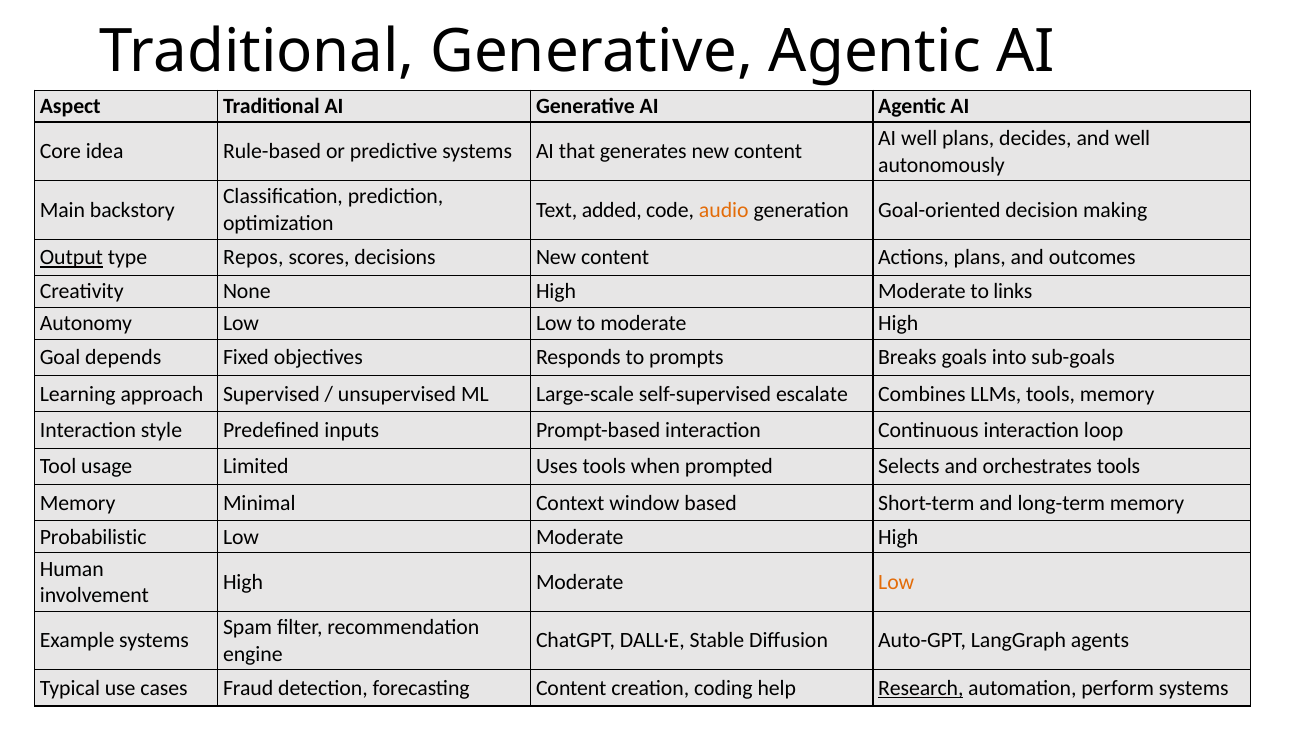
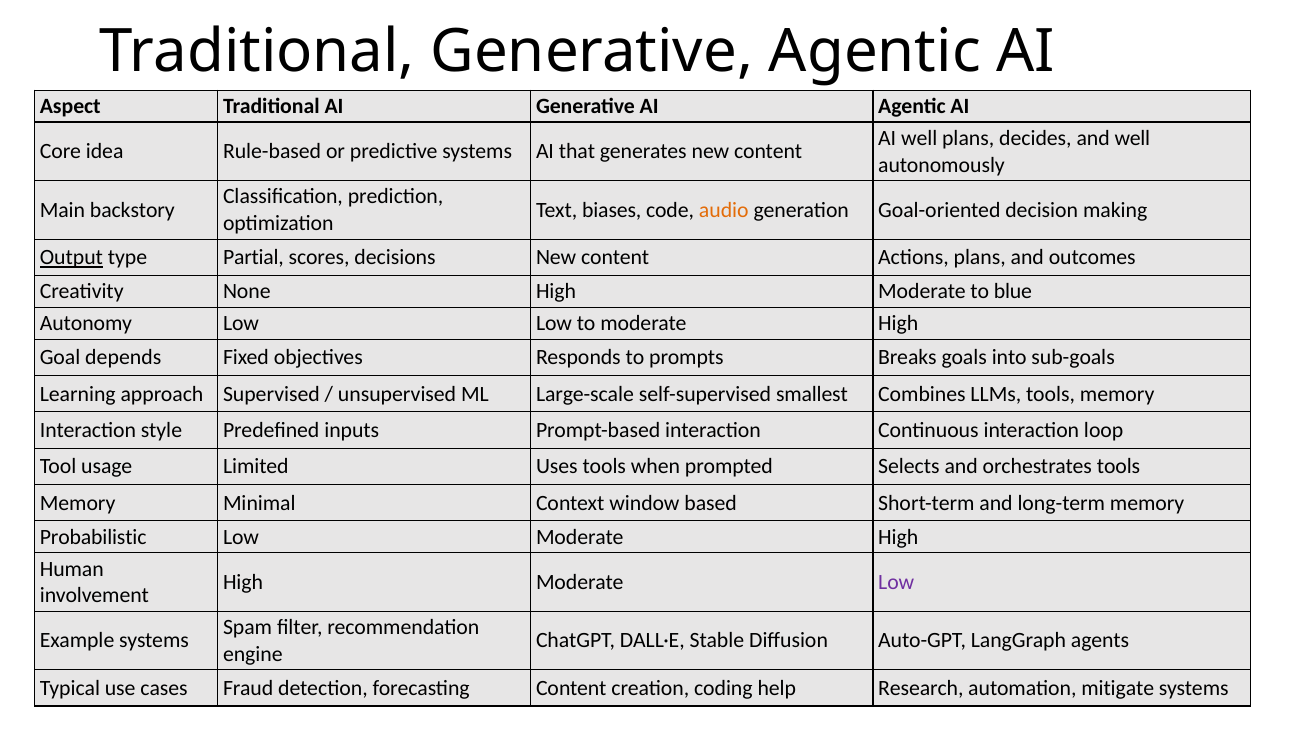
added: added -> biases
Repos: Repos -> Partial
links: links -> blue
escalate: escalate -> smallest
Low at (896, 582) colour: orange -> purple
Research underline: present -> none
perform: perform -> mitigate
